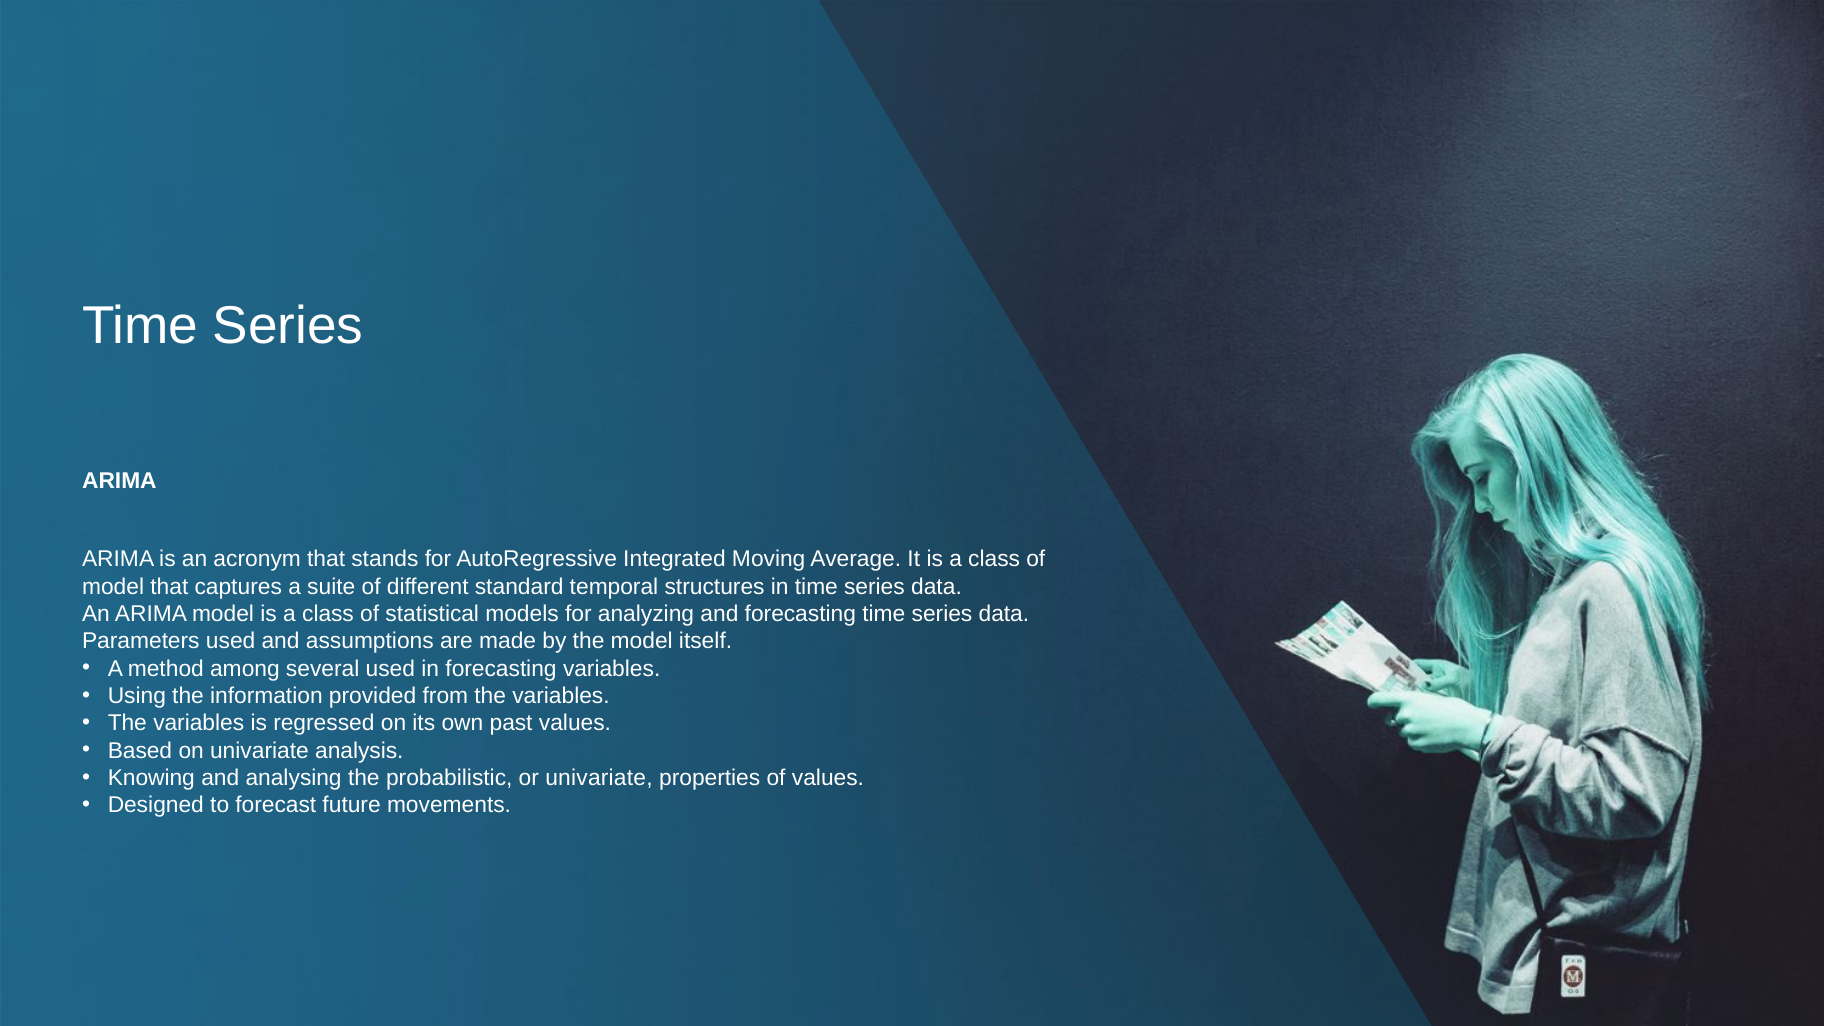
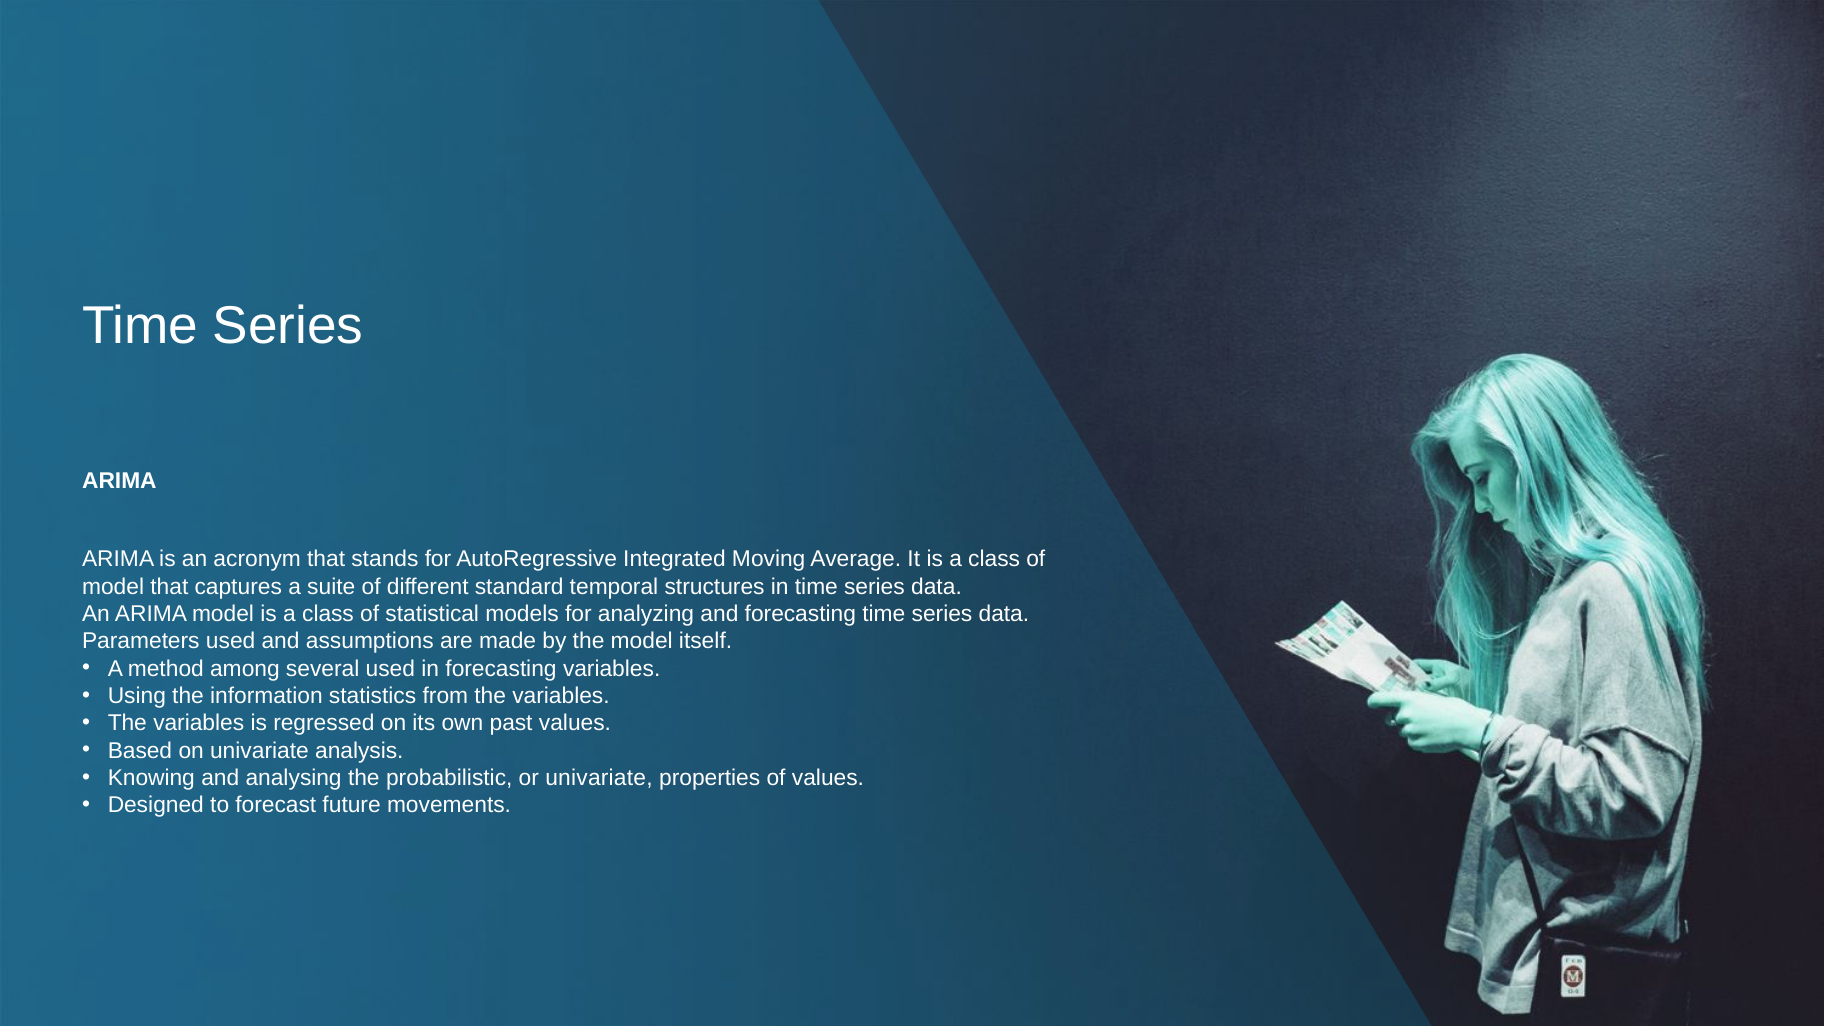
provided: provided -> statistics
